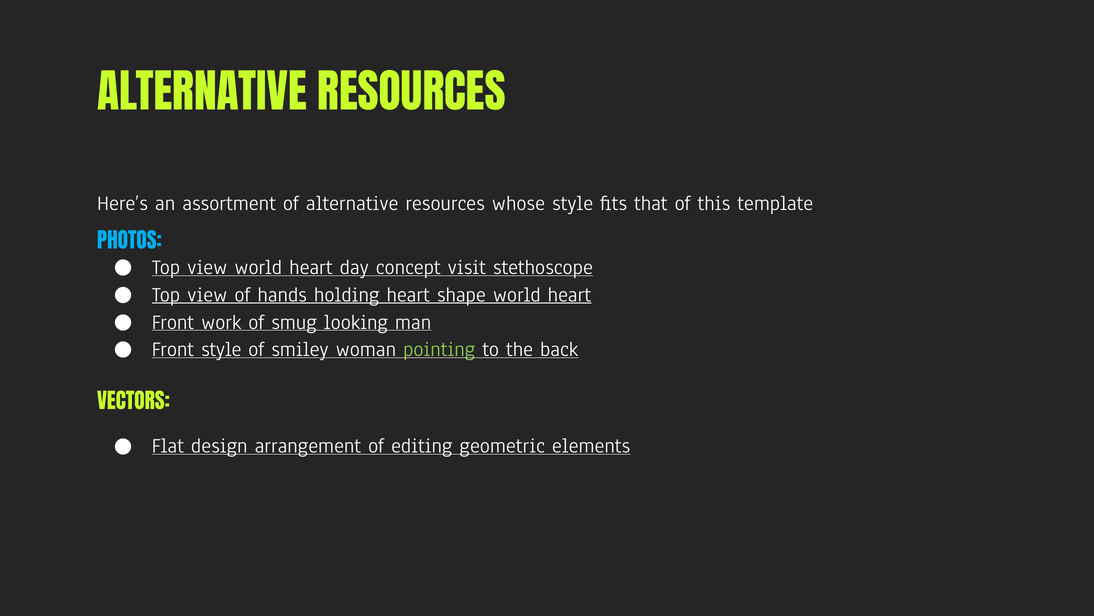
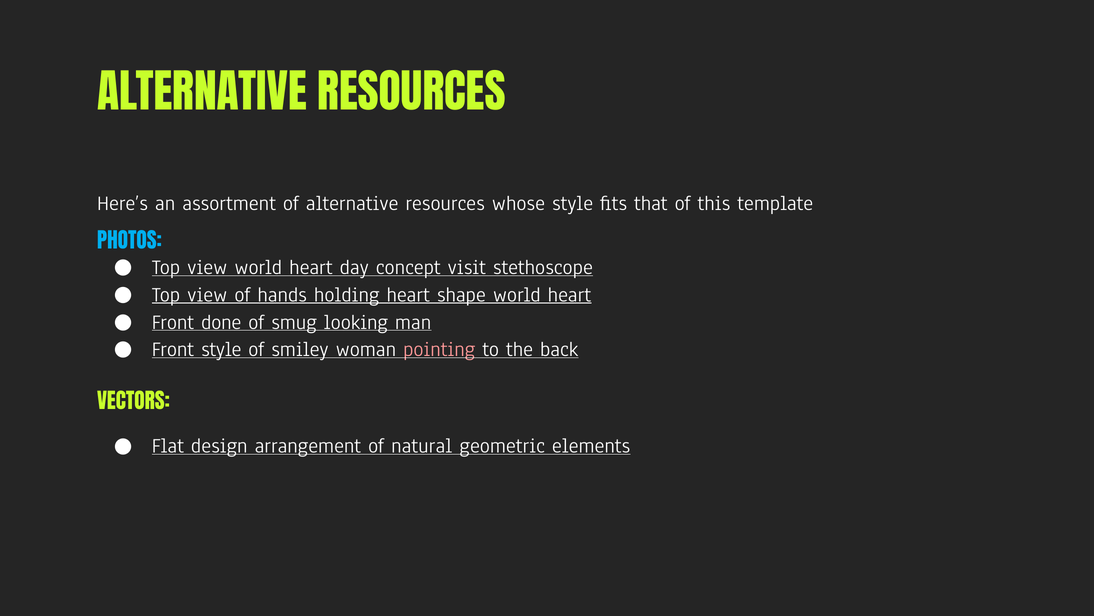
work: work -> done
pointing colour: light green -> pink
editing: editing -> natural
